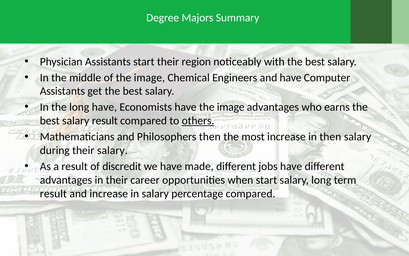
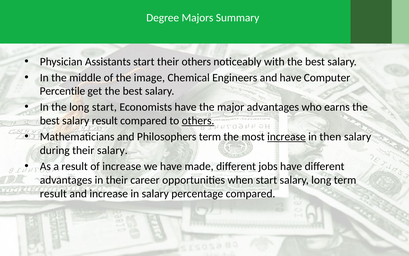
their region: region -> others
Assistants at (62, 91): Assistants -> Percentile
long have: have -> start
have the image: image -> major
Philosophers then: then -> term
increase at (286, 137) underline: none -> present
of discredit: discredit -> increase
